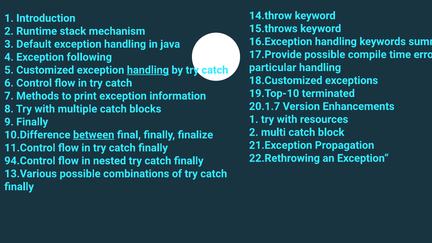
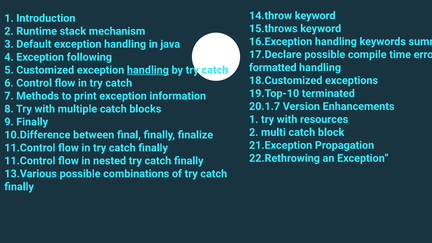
17.Provide: 17.Provide -> 17.Declare
particular: particular -> formatted
between underline: present -> none
94.Control at (30, 161): 94.Control -> 11.Control
